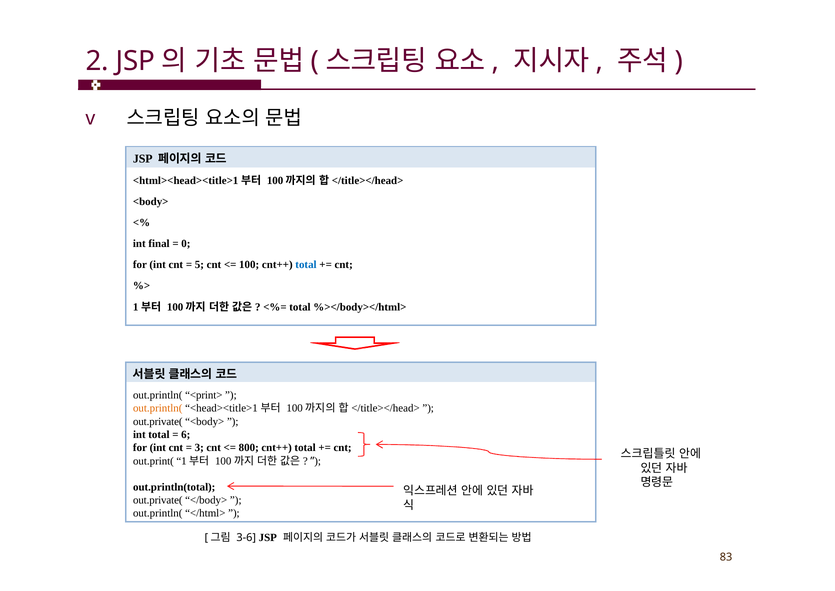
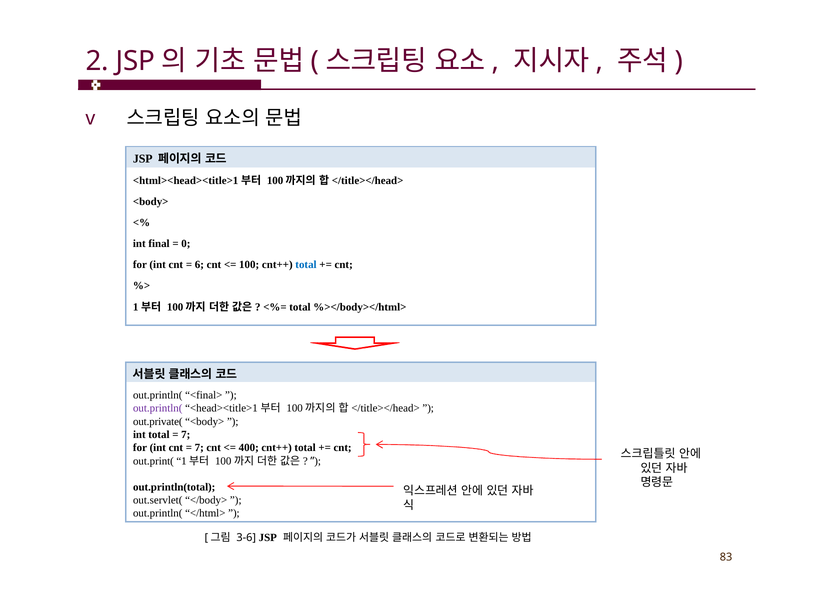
5: 5 -> 6
<print>: <print> -> <final>
out.println( at (158, 408) colour: orange -> purple
6 at (186, 434): 6 -> 7
3 at (199, 447): 3 -> 7
800: 800 -> 400
out.private( at (158, 500): out.private( -> out.servlet(
